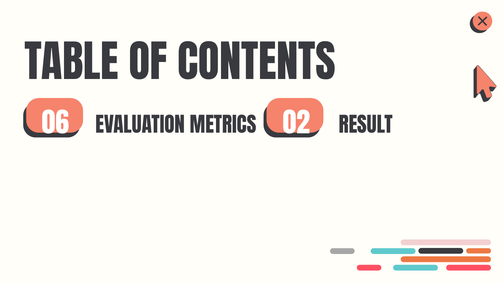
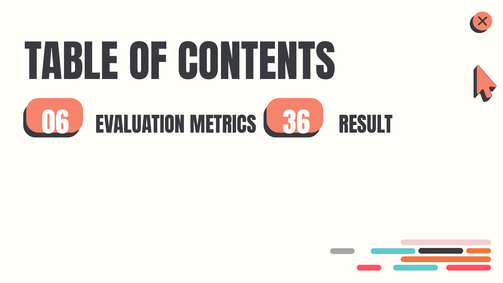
02: 02 -> 36
